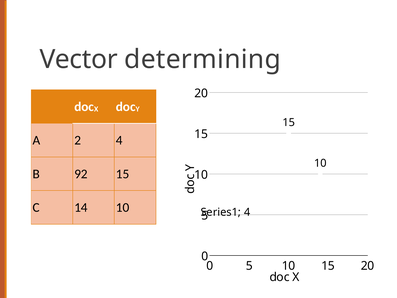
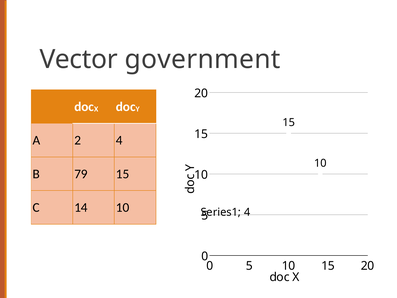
determining: determining -> government
92: 92 -> 79
